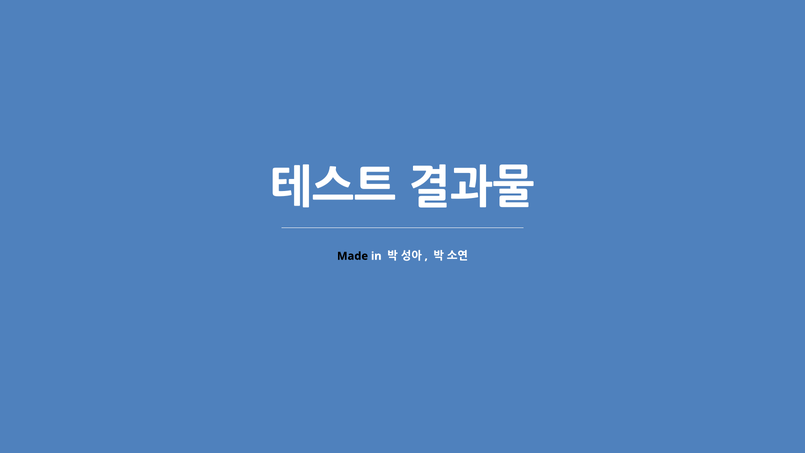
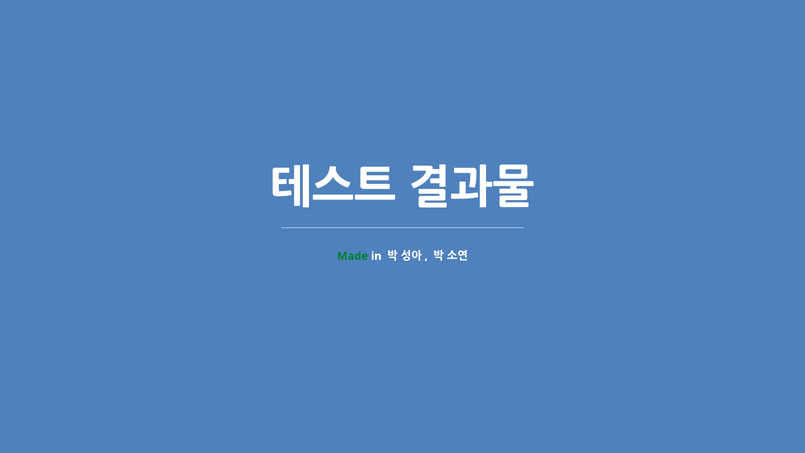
Made colour: black -> green
